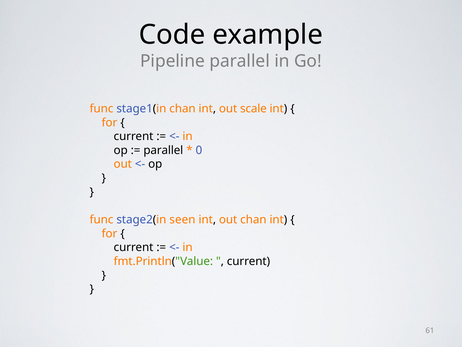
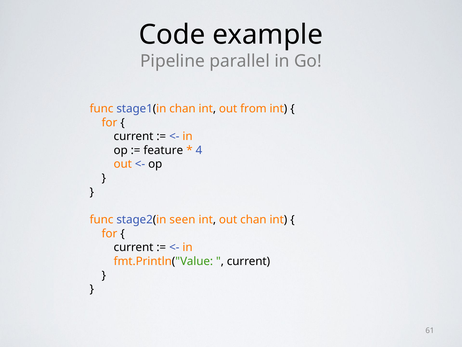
scale: scale -> from
parallel at (163, 150): parallel -> feature
0: 0 -> 4
